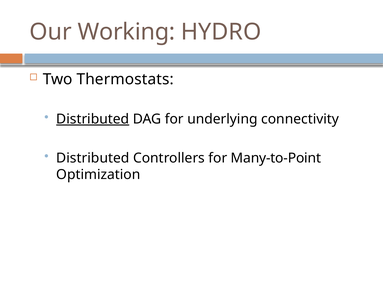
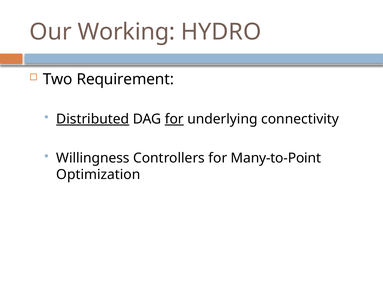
Thermostats: Thermostats -> Requirement
for at (174, 119) underline: none -> present
Distributed at (93, 158): Distributed -> Willingness
